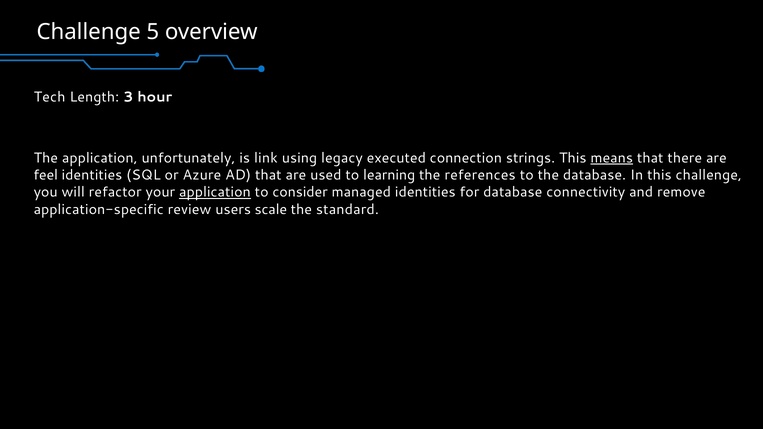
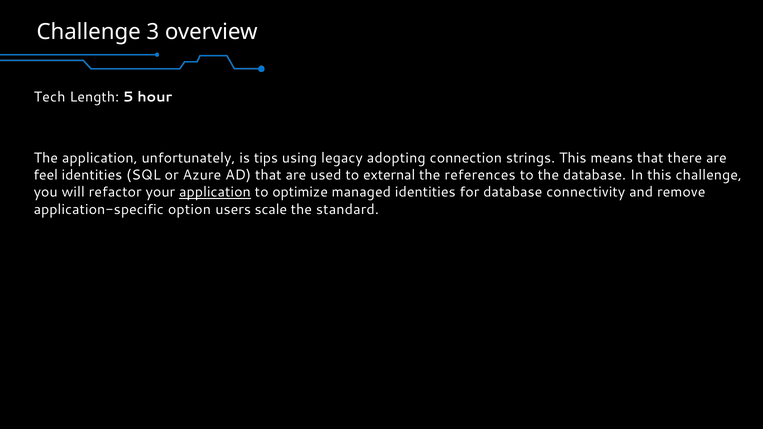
5: 5 -> 3
3: 3 -> 5
link: link -> tips
executed: executed -> adopting
means underline: present -> none
learning: learning -> external
consider: consider -> optimize
review: review -> option
